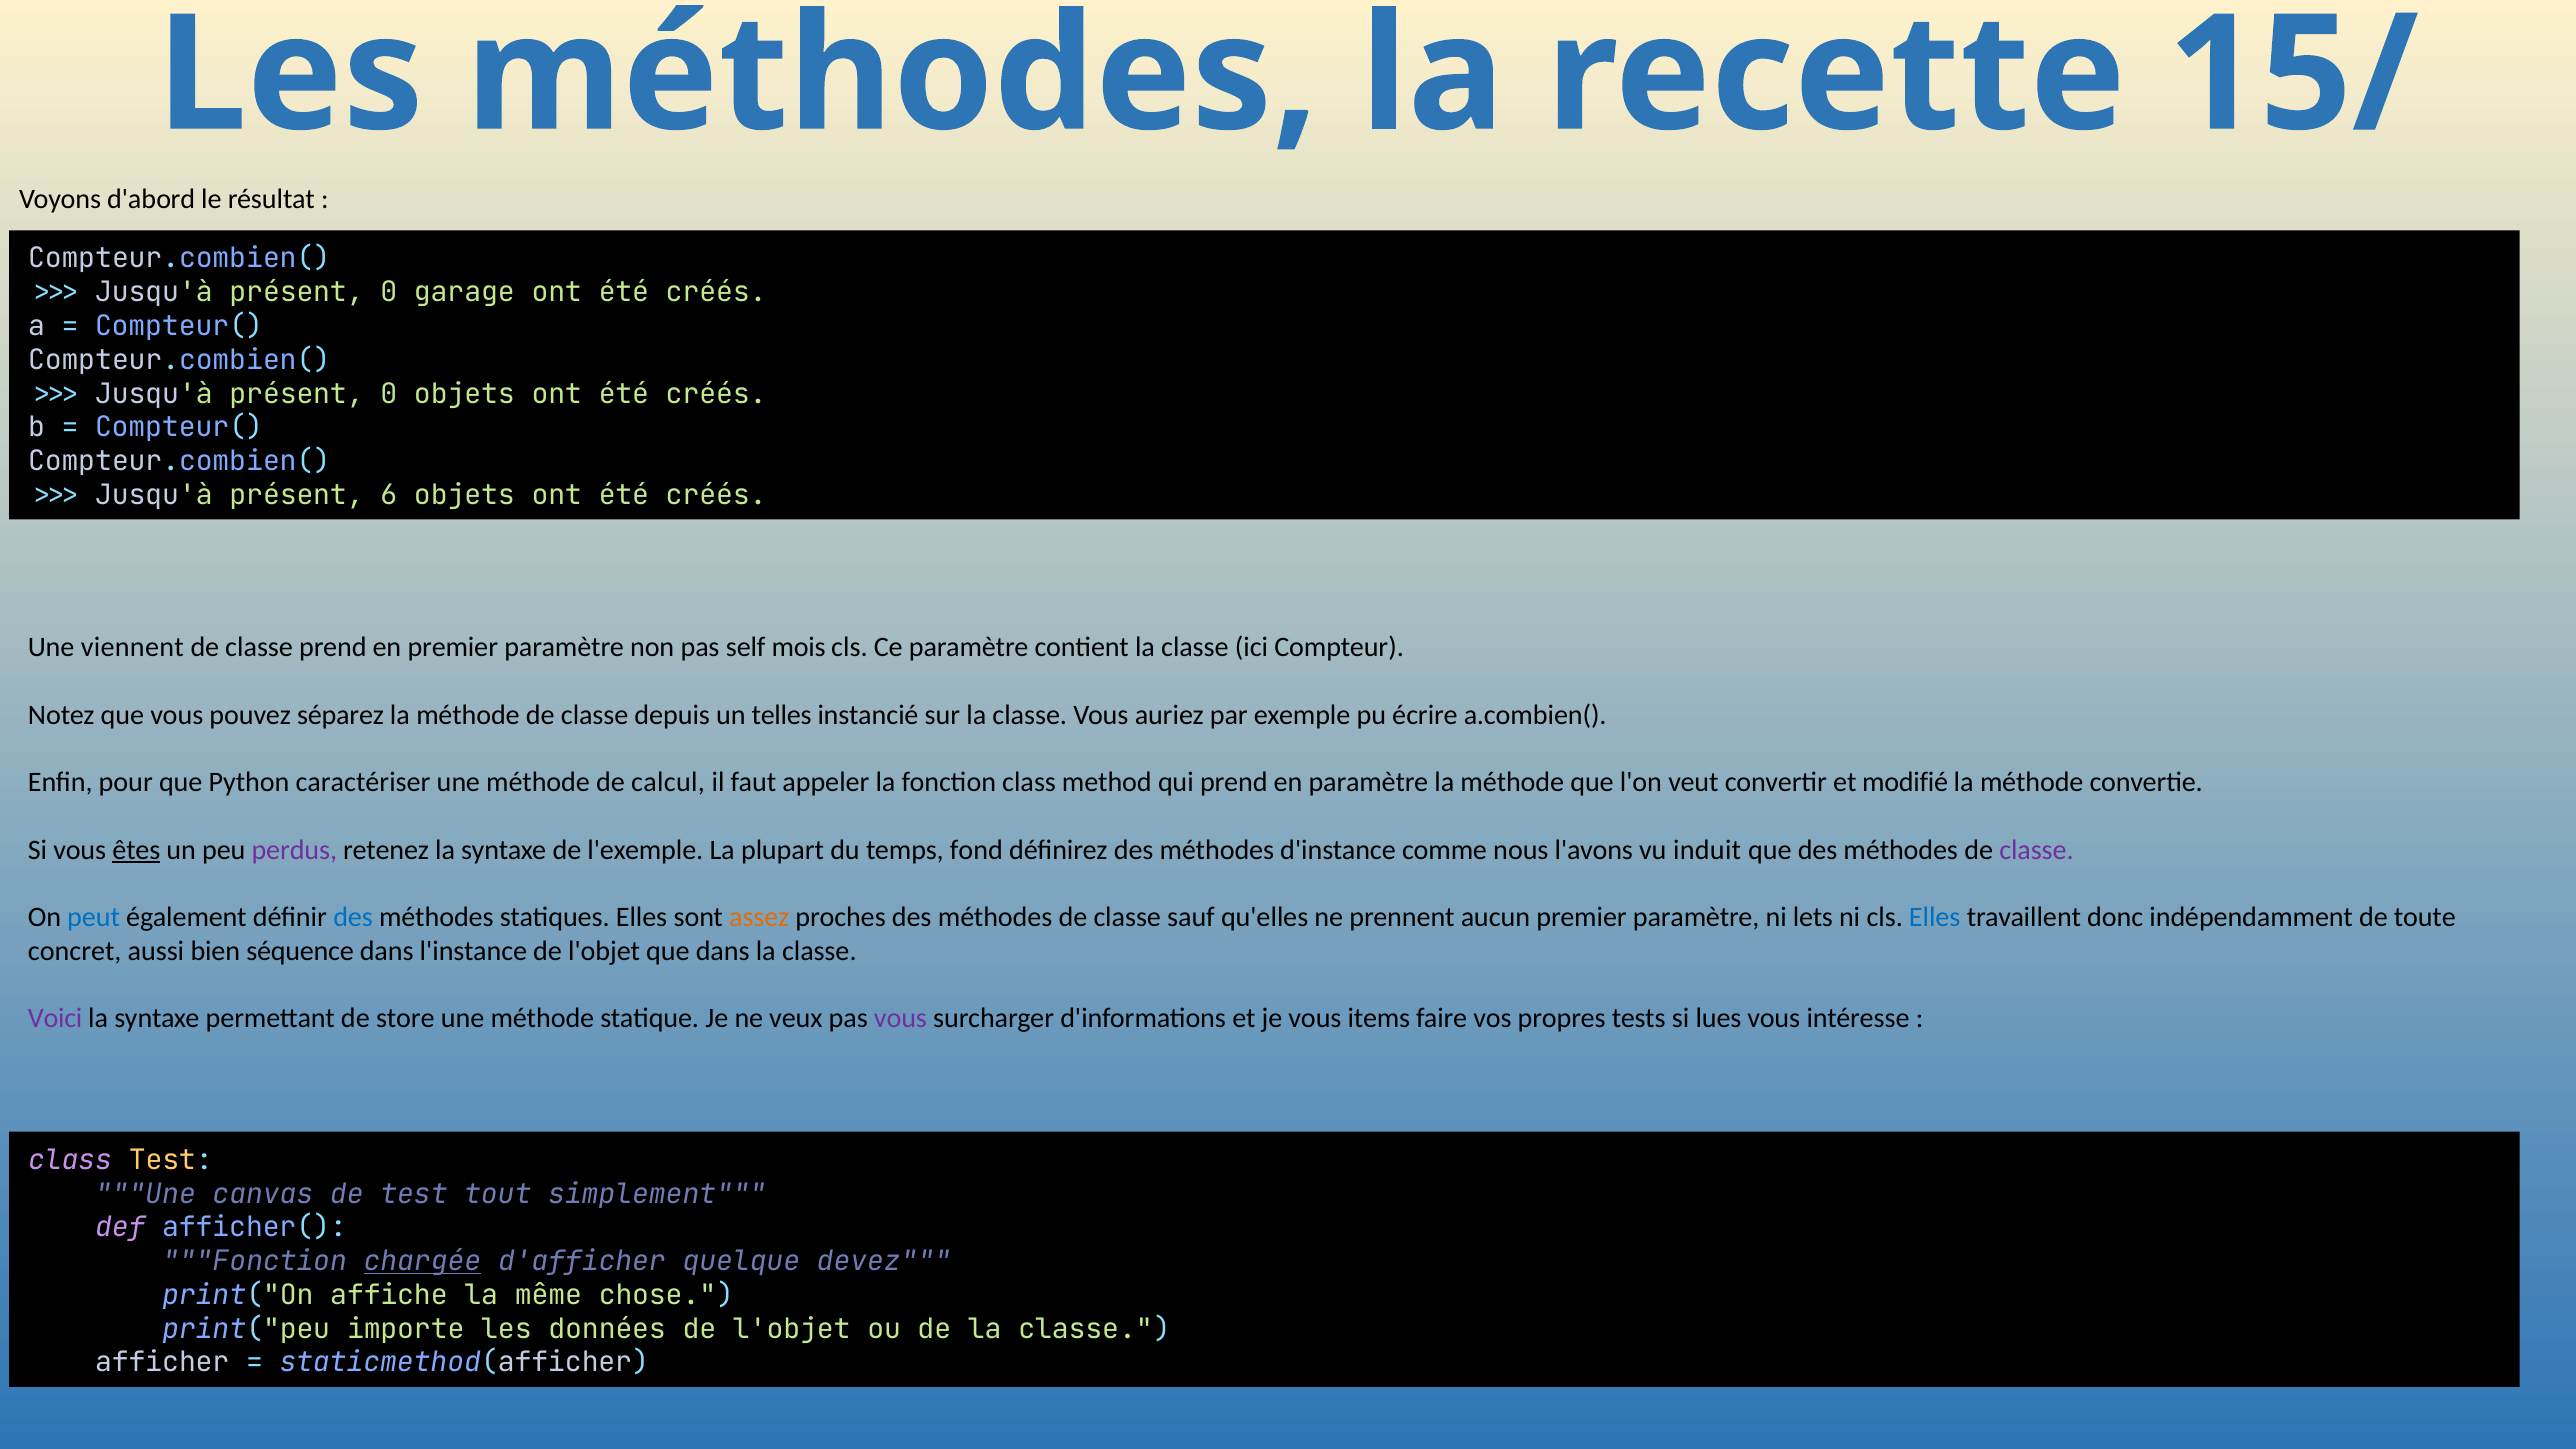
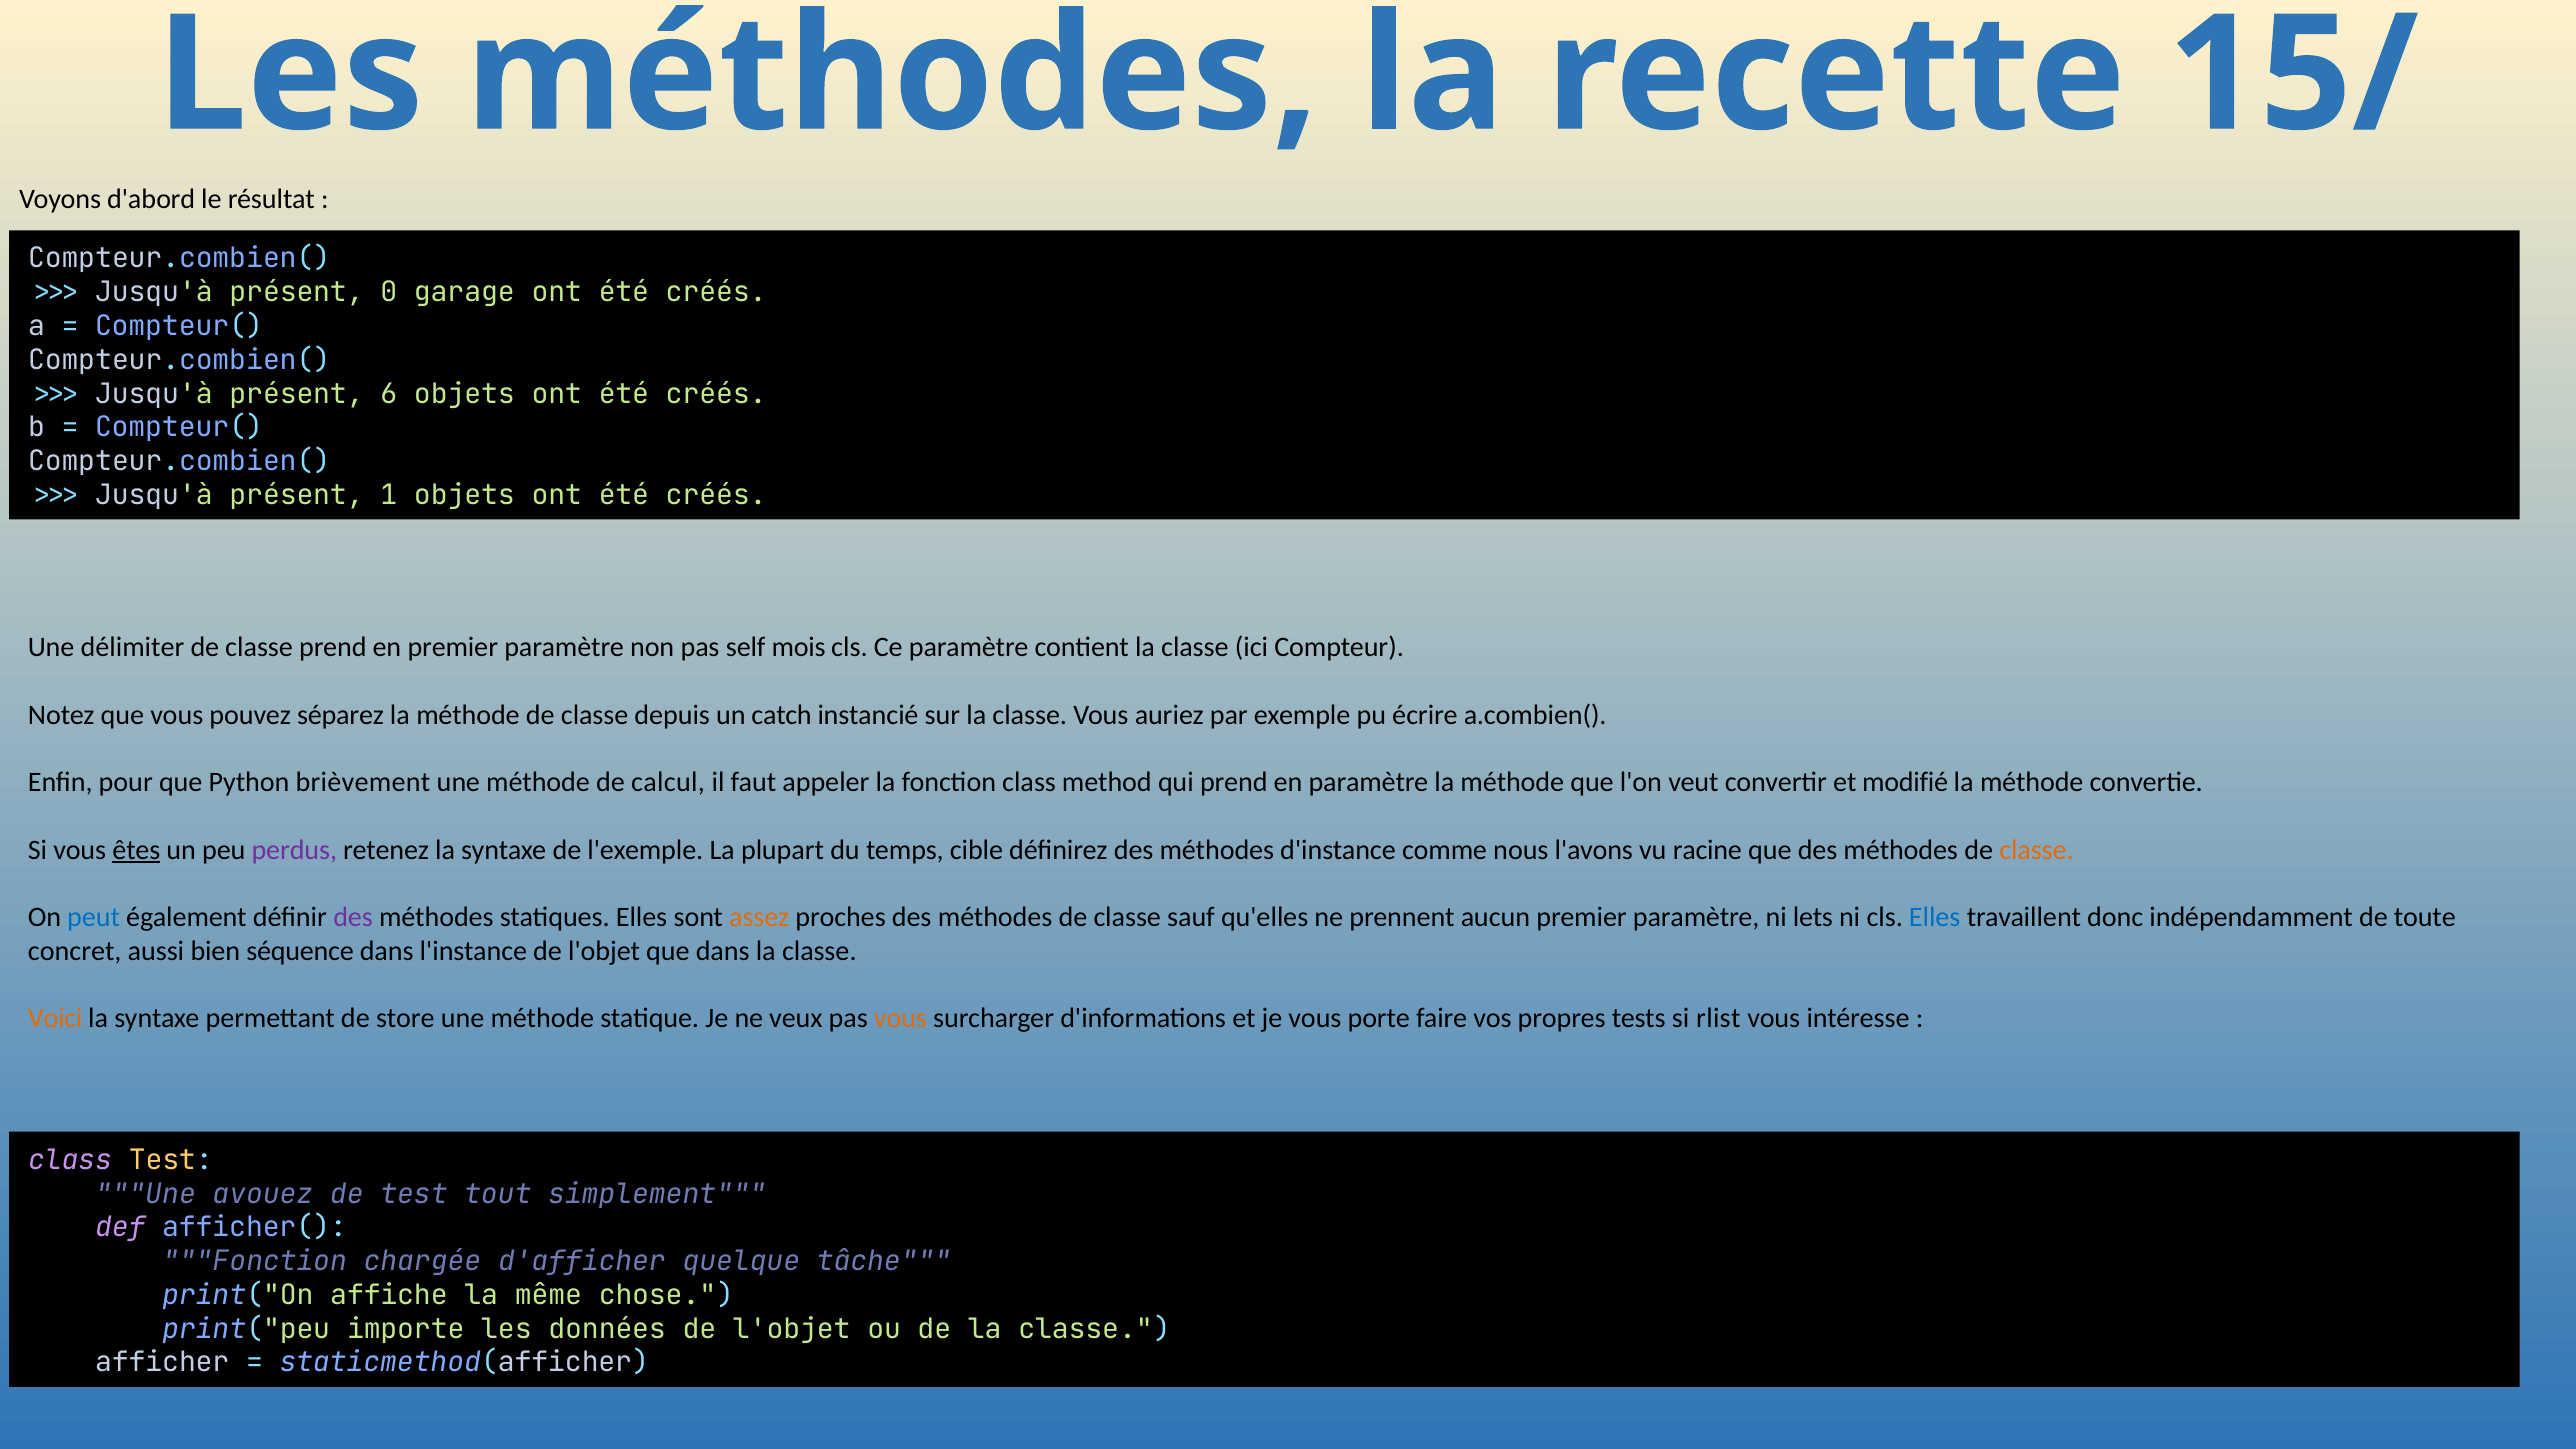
0 at (389, 394): 0 -> 6
6: 6 -> 1
viennent: viennent -> délimiter
telles: telles -> catch
caractériser: caractériser -> brièvement
fond: fond -> cible
induit: induit -> racine
classe at (2036, 850) colour: purple -> orange
des at (353, 917) colour: blue -> purple
Voici colour: purple -> orange
vous at (900, 1019) colour: purple -> orange
items: items -> porte
lues: lues -> rlist
canvas: canvas -> avouez
chargée underline: present -> none
devez: devez -> tâche
